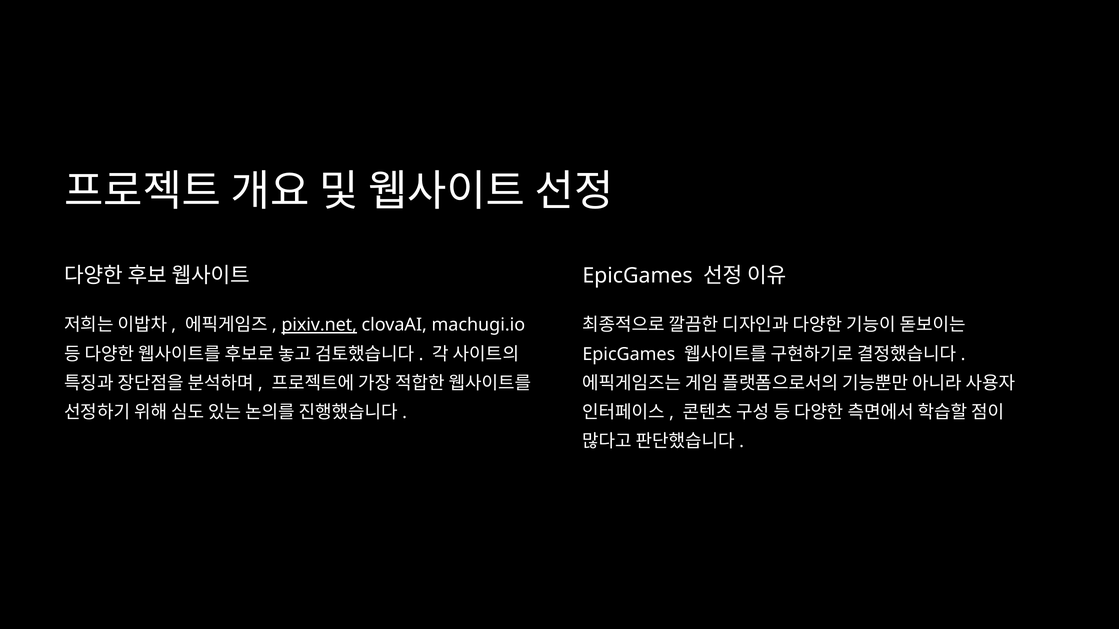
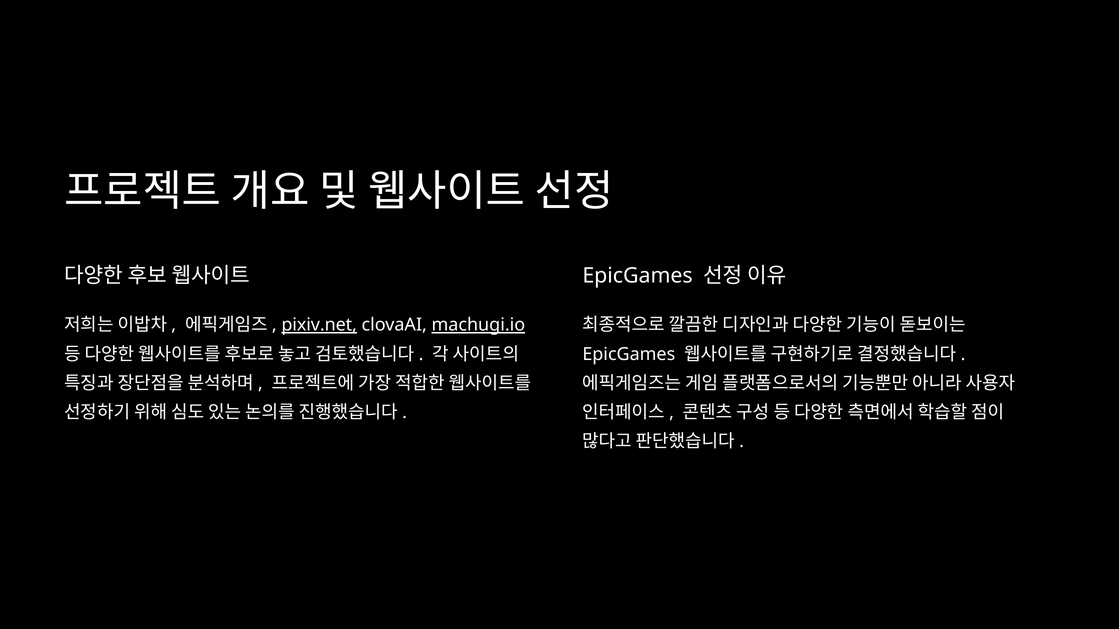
machugi.io underline: none -> present
